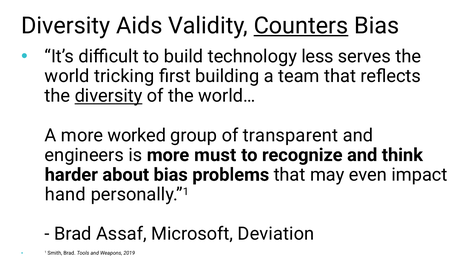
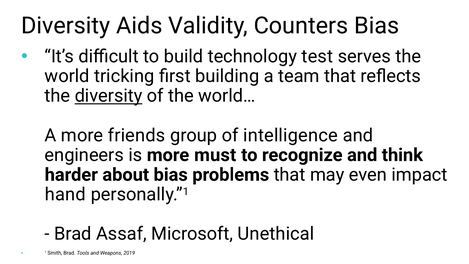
Counters underline: present -> none
less: less -> test
worked: worked -> friends
transparent: transparent -> intelligence
Deviation: Deviation -> Unethical
